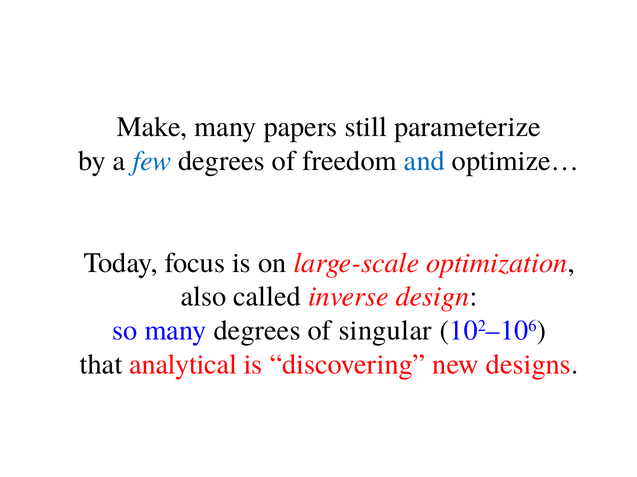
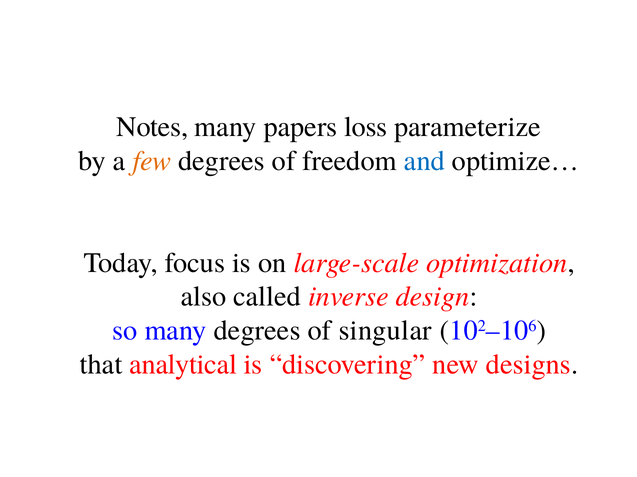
Make: Make -> Notes
still: still -> loss
few colour: blue -> orange
